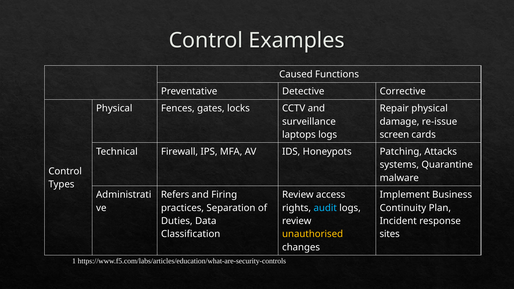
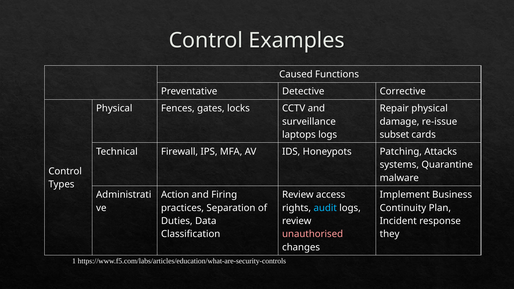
screen: screen -> subset
Refers: Refers -> Action
unauthorised colour: yellow -> pink
sites: sites -> they
